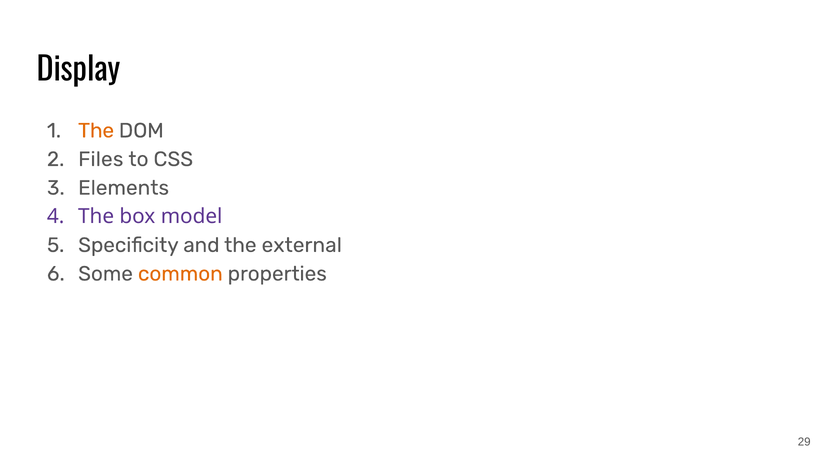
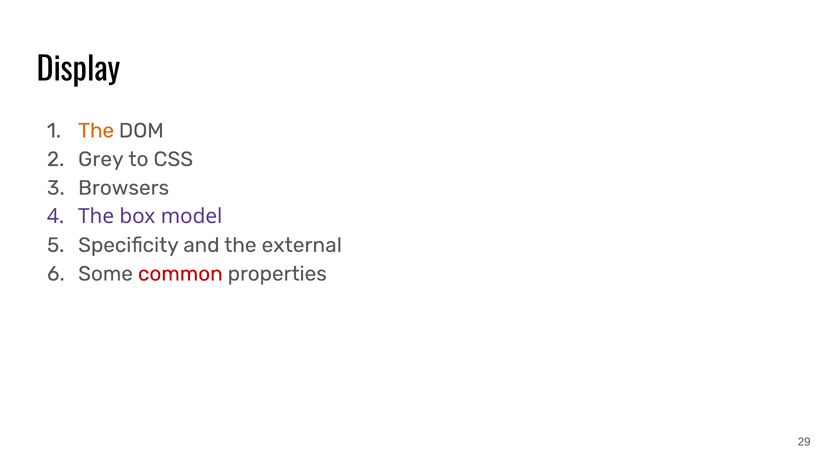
Files: Files -> Grey
Elements: Elements -> Browsers
common colour: orange -> red
